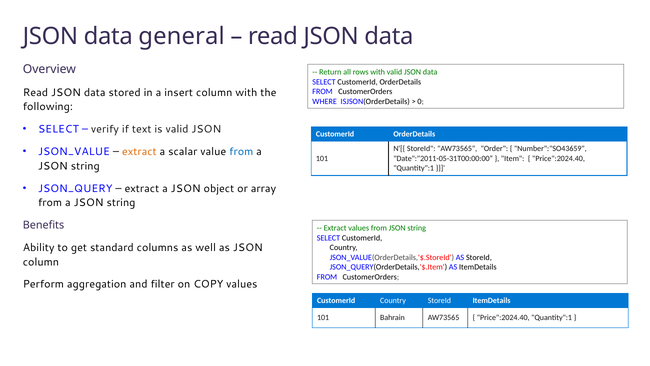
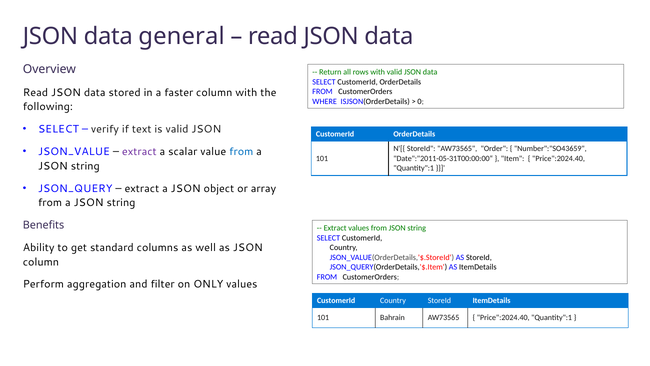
insert: insert -> faster
extract at (139, 152) colour: orange -> purple
COPY: COPY -> ONLY
